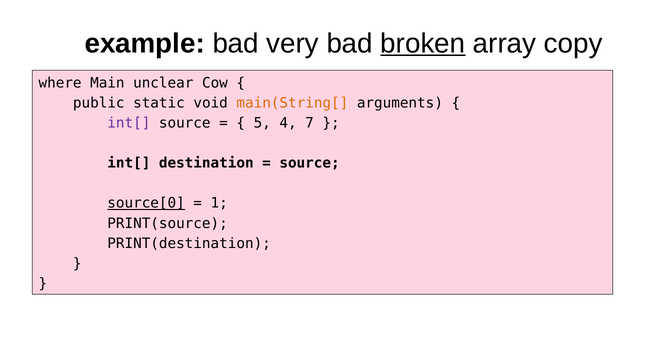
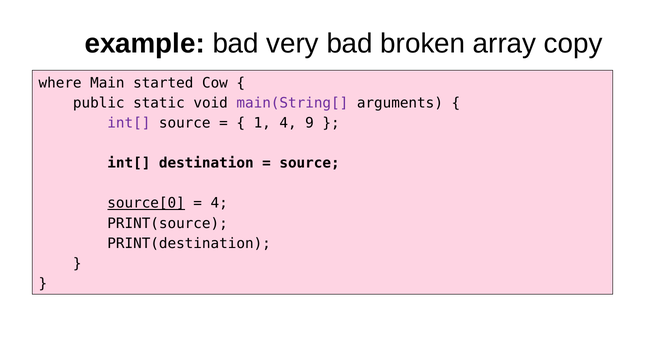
broken underline: present -> none
unclear: unclear -> started
main(String[ colour: orange -> purple
5: 5 -> 1
7: 7 -> 9
1 at (219, 203): 1 -> 4
